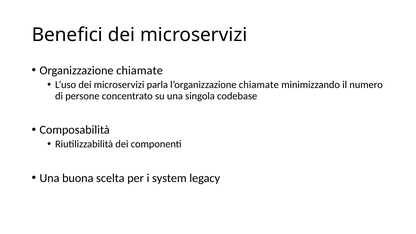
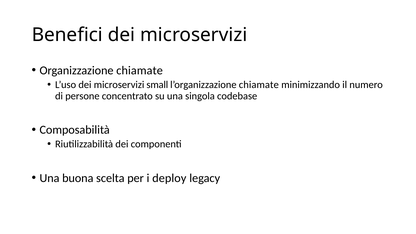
parla: parla -> small
system: system -> deploy
